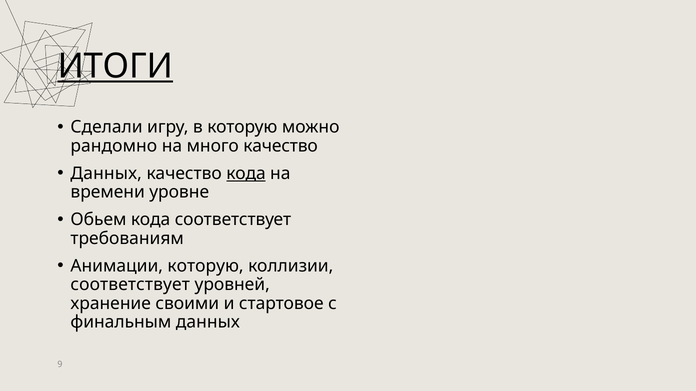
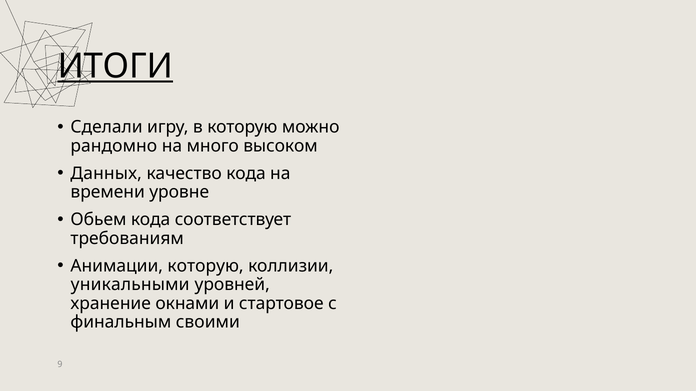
много качество: качество -> высоком
кода at (246, 174) underline: present -> none
соответствует at (130, 285): соответствует -> уникальными
своими: своими -> окнами
финальным данных: данных -> своими
